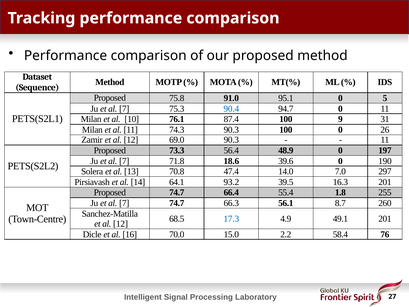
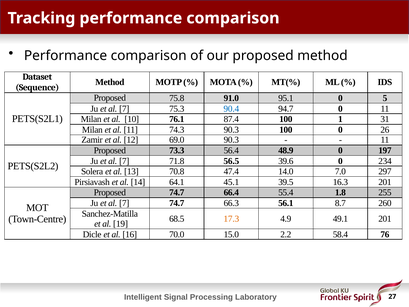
9: 9 -> 1
18.6: 18.6 -> 56.5
190: 190 -> 234
93.2: 93.2 -> 45.1
17.3 colour: blue -> orange
12 at (121, 224): 12 -> 19
